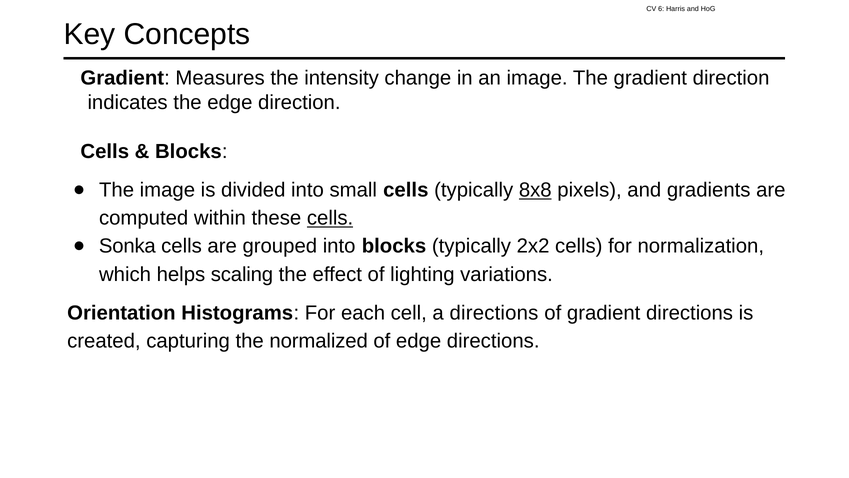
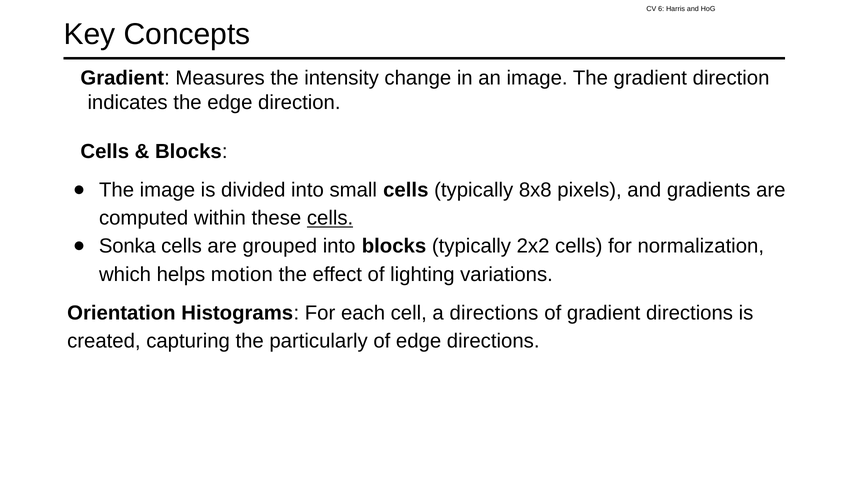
8x8 underline: present -> none
scaling: scaling -> motion
normalized: normalized -> particularly
